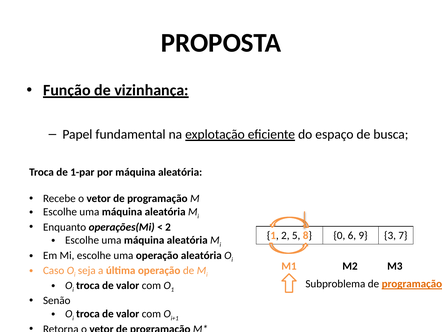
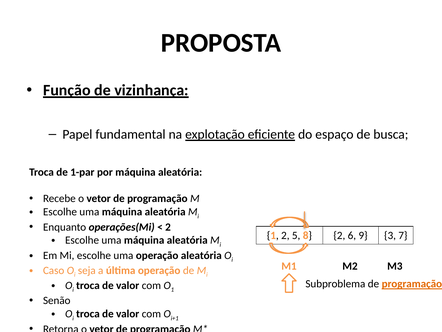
8 0: 0 -> 2
